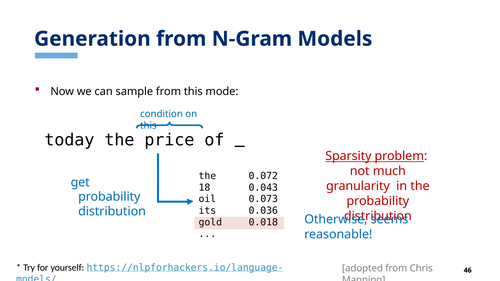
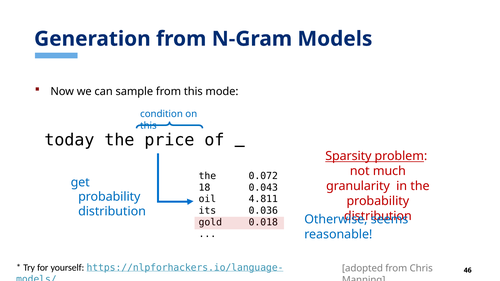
0.073: 0.073 -> 4.811
